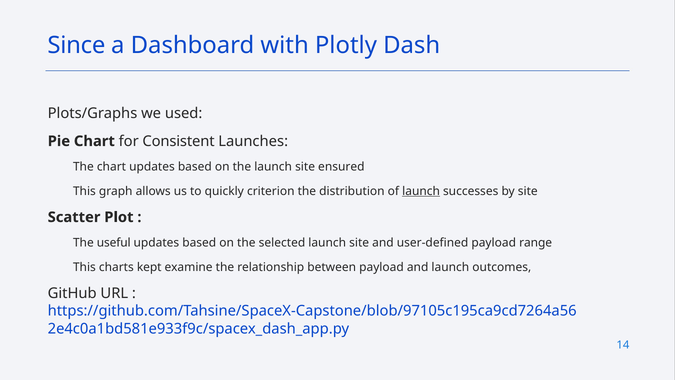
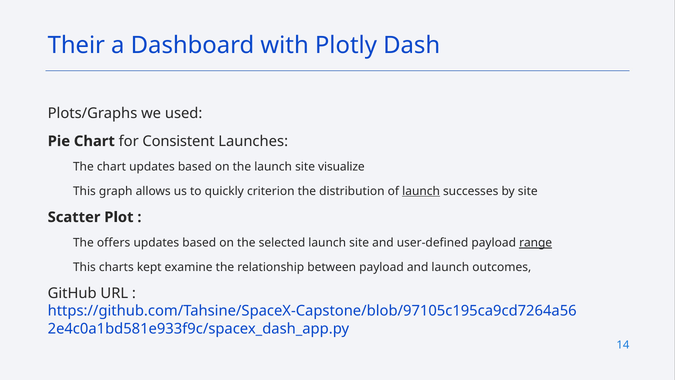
Since: Since -> Their
ensured: ensured -> visualize
useful: useful -> offers
range underline: none -> present
